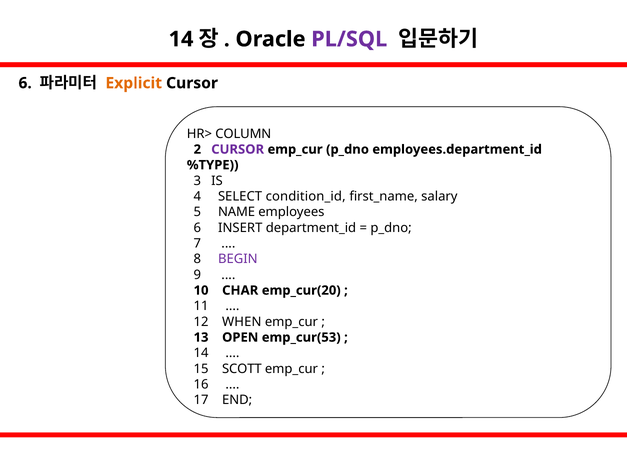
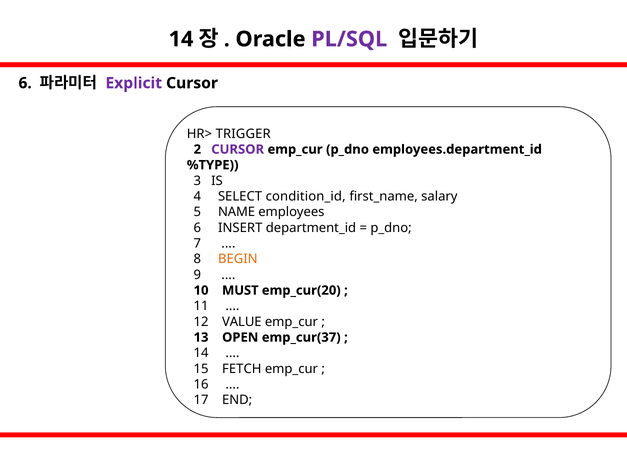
Explicit colour: orange -> purple
COLUMN: COLUMN -> TRIGGER
BEGIN colour: purple -> orange
CHAR: CHAR -> MUST
WHEN: WHEN -> VALUE
emp_cur(53: emp_cur(53 -> emp_cur(37
SCOTT: SCOTT -> FETCH
